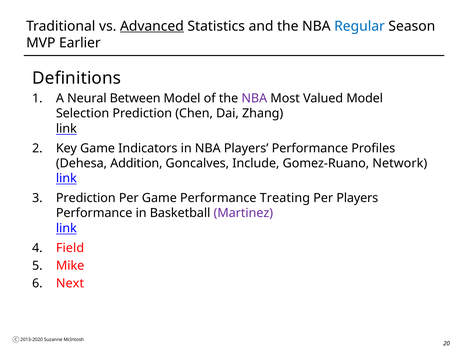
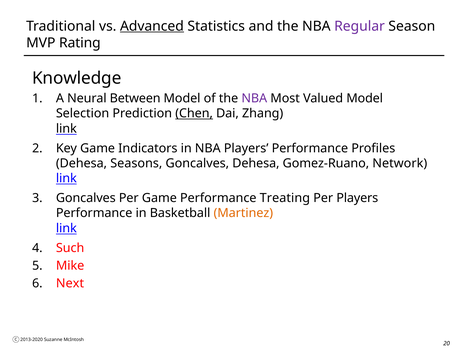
Regular colour: blue -> purple
Earlier: Earlier -> Rating
Definitions: Definitions -> Knowledge
Chen underline: none -> present
Addition: Addition -> Seasons
Goncalves Include: Include -> Dehesa
Prediction at (86, 198): Prediction -> Goncalves
Martinez colour: purple -> orange
Field: Field -> Such
